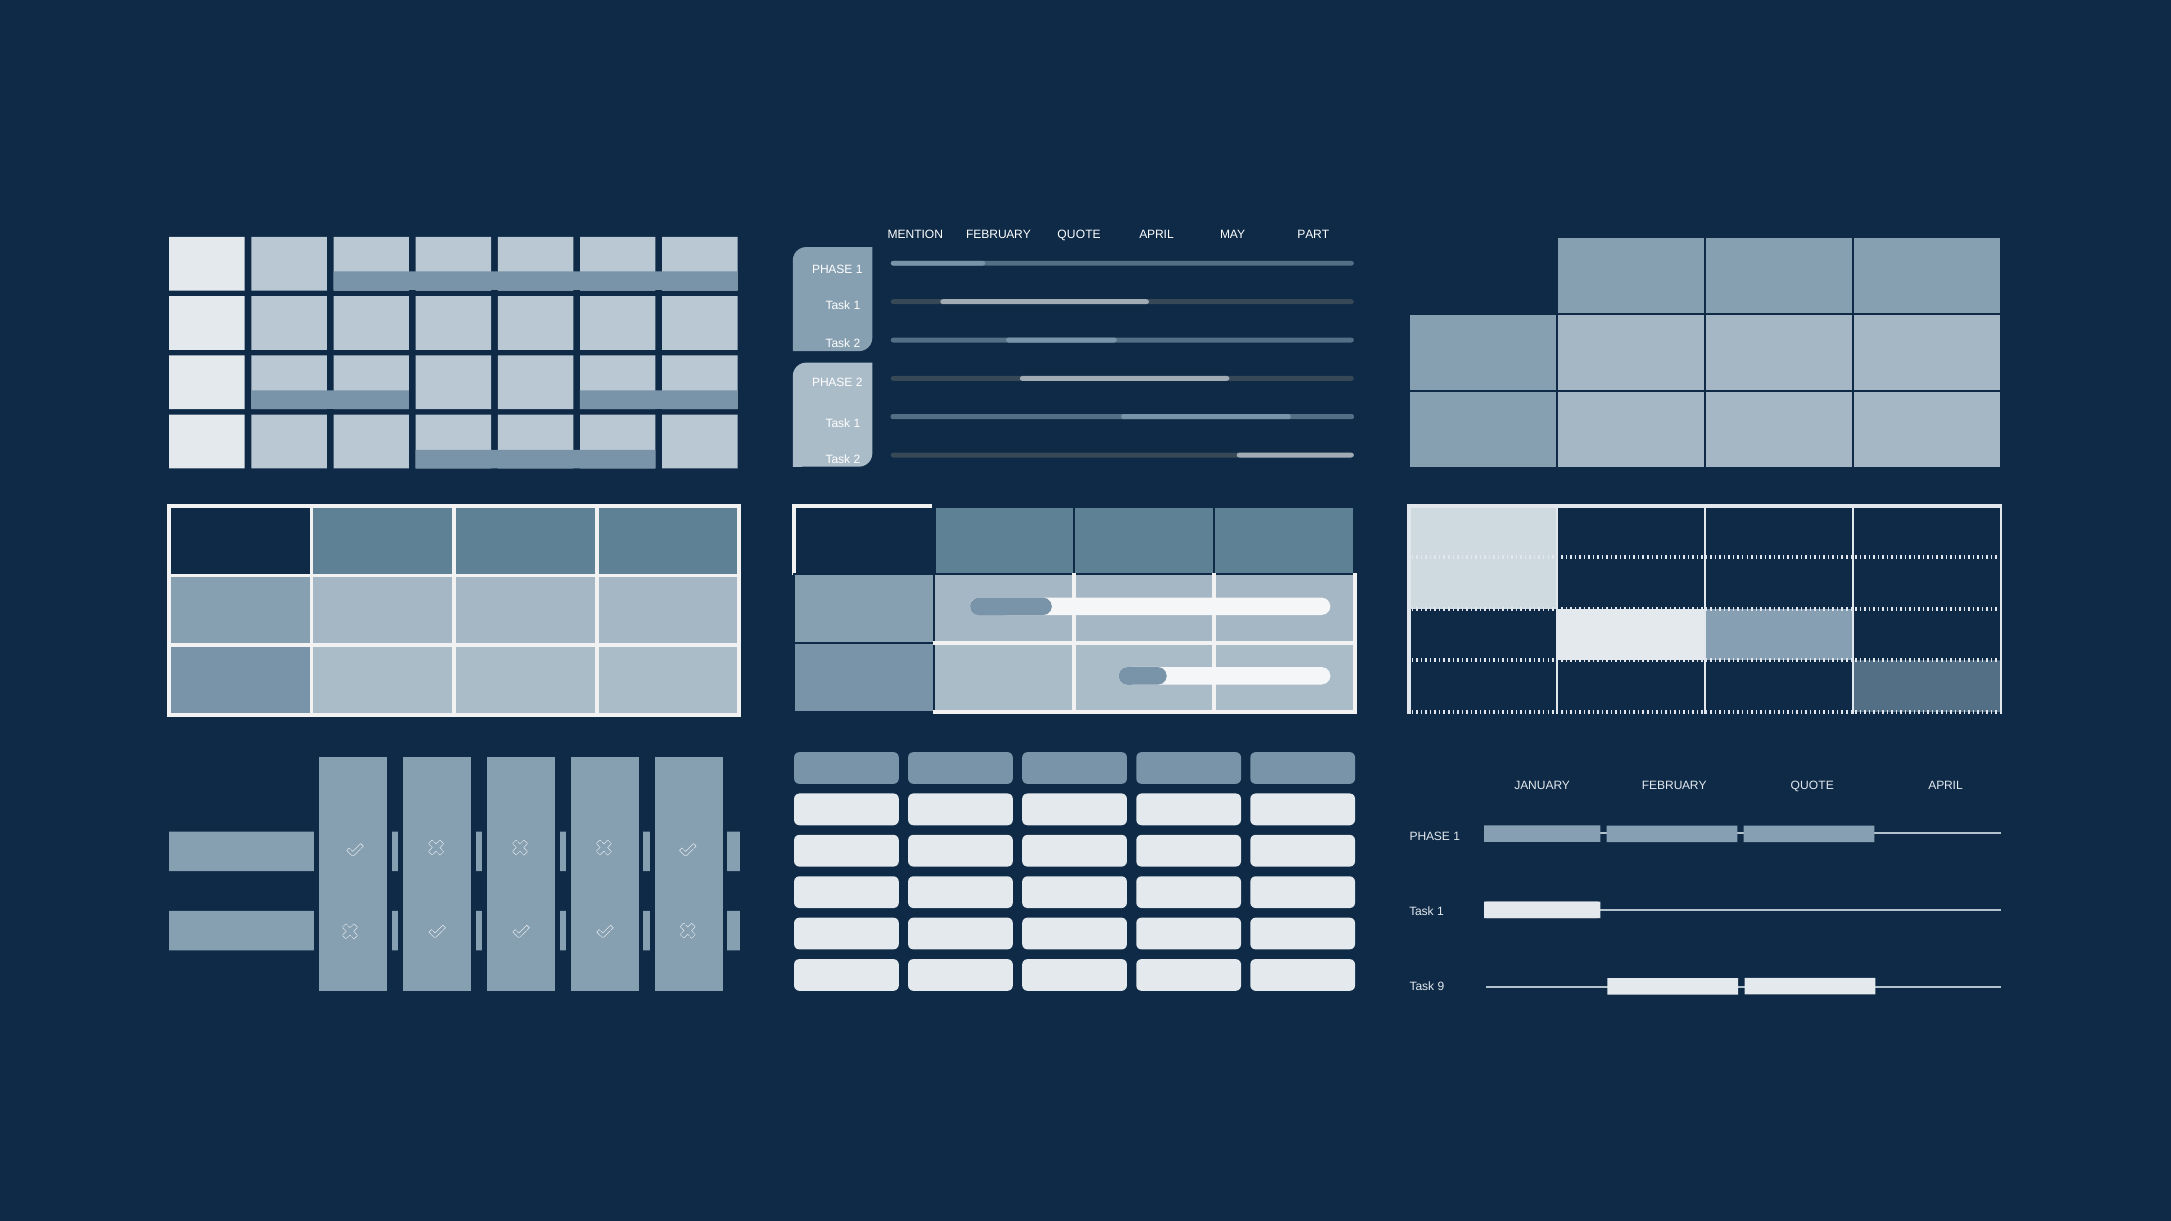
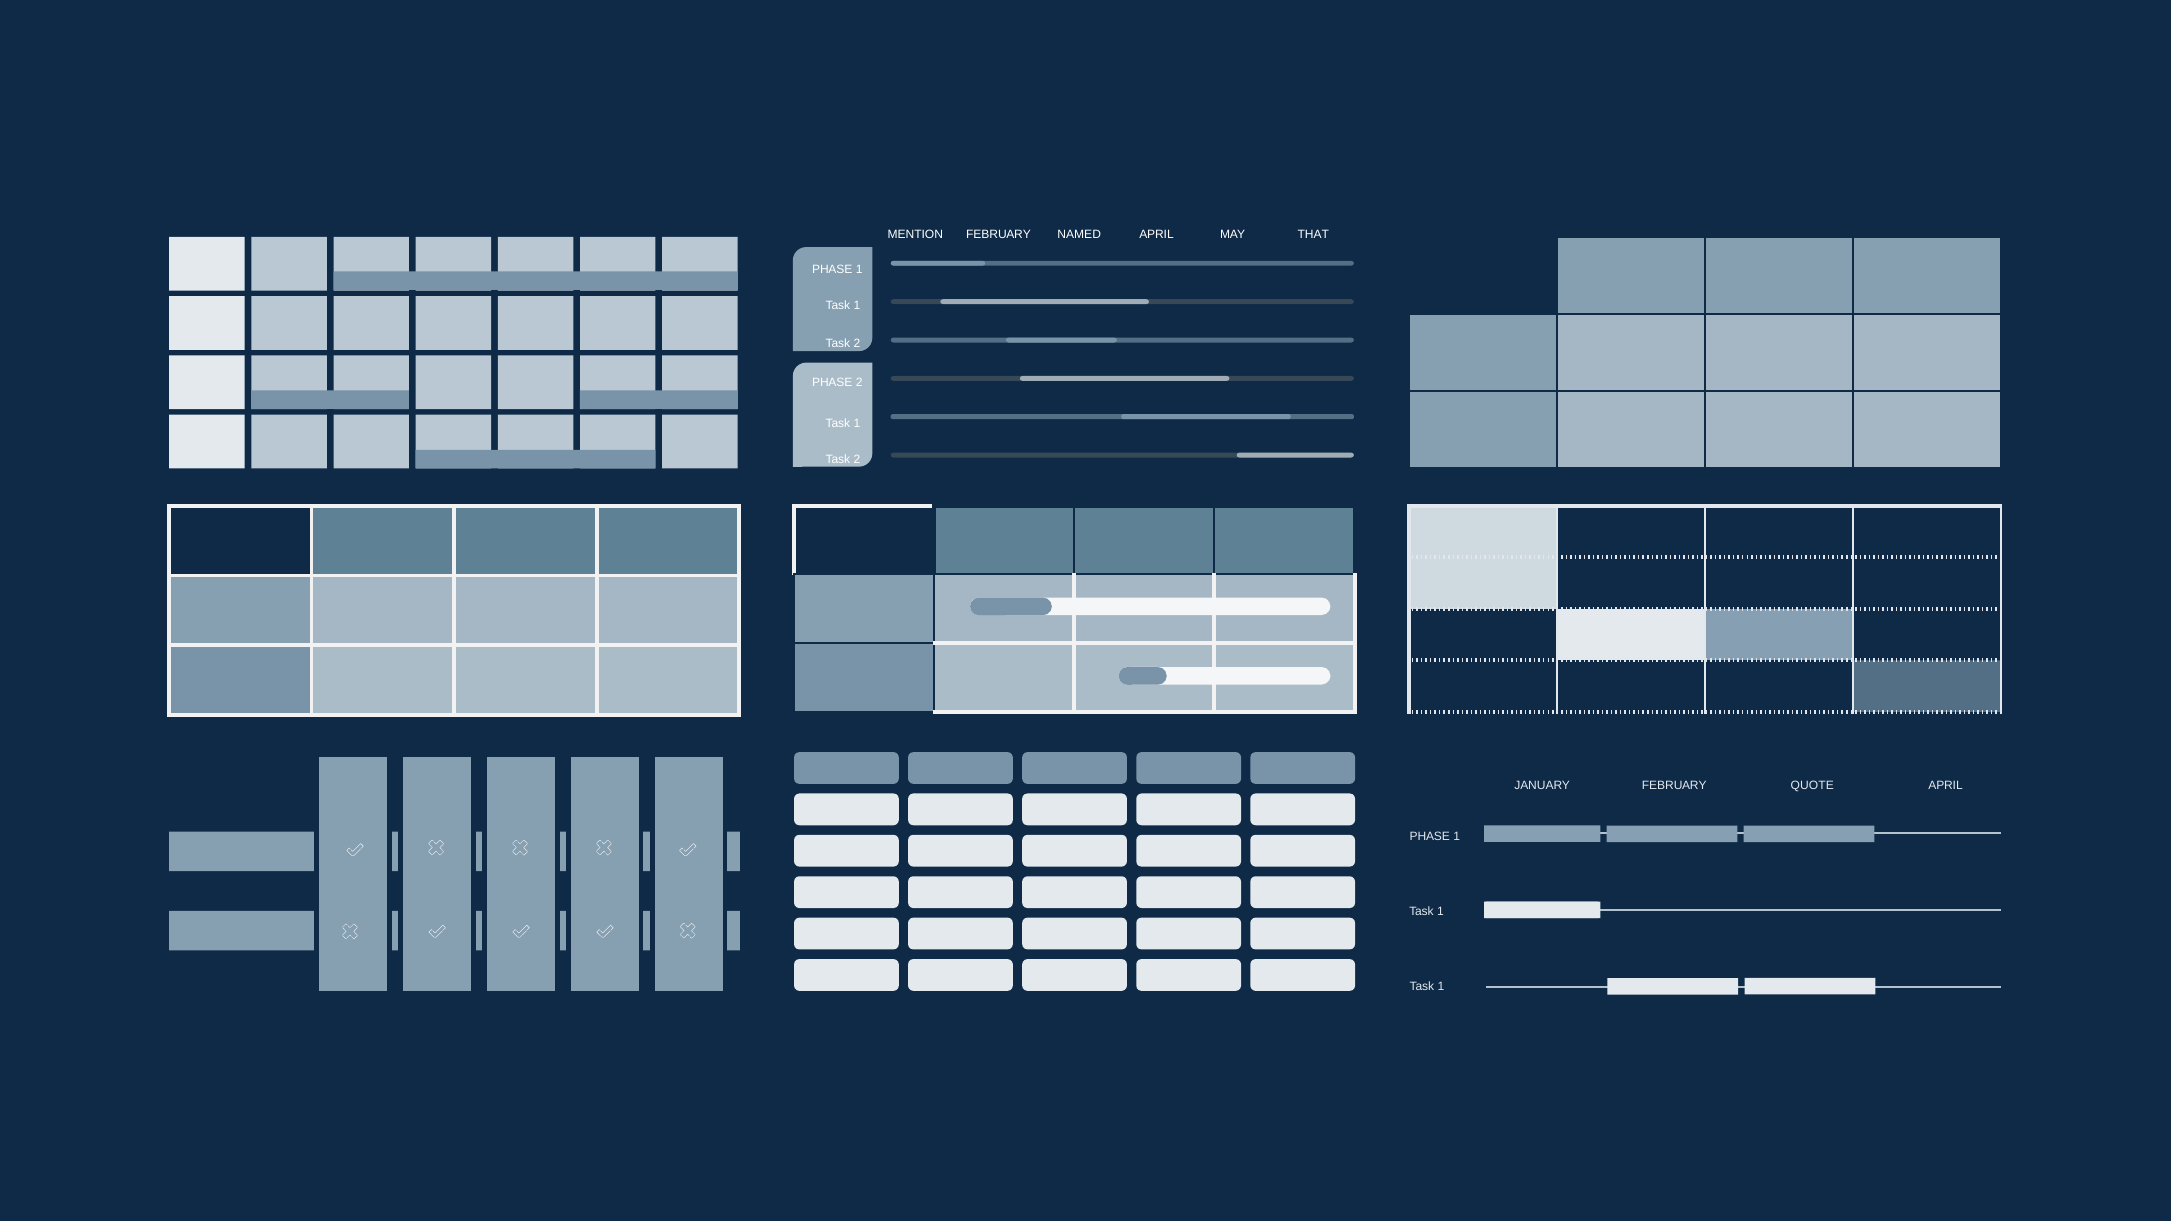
QUOTE at (1079, 234): QUOTE -> NAMED
PART: PART -> THAT
9 at (1441, 987): 9 -> 1
